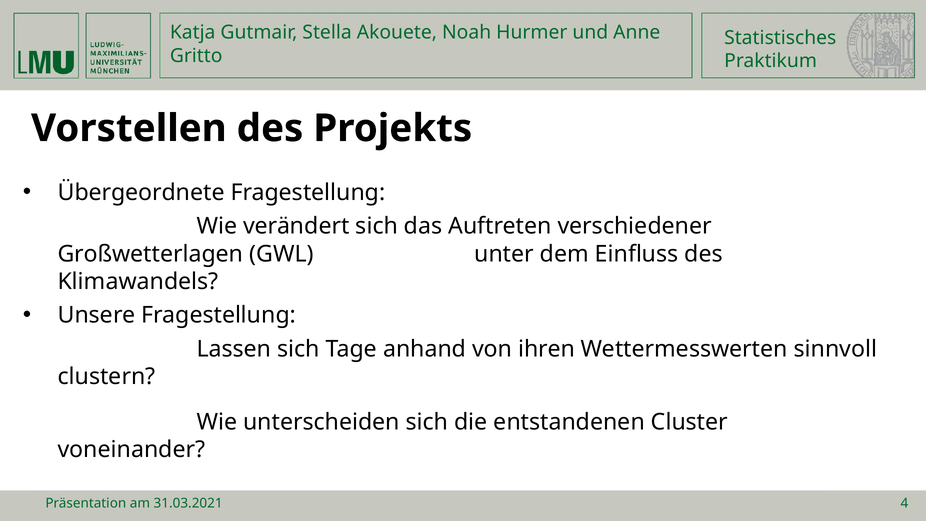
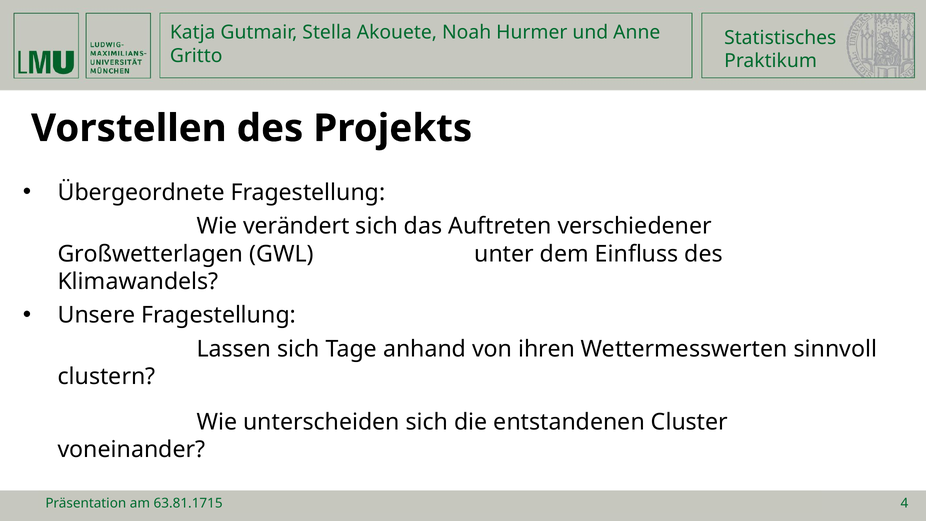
31.03.2021: 31.03.2021 -> 63.81.1715
